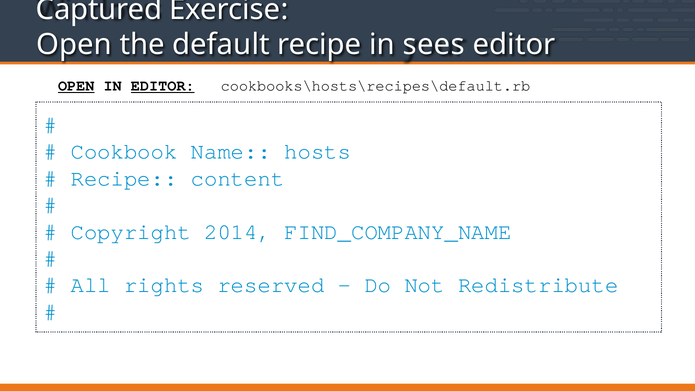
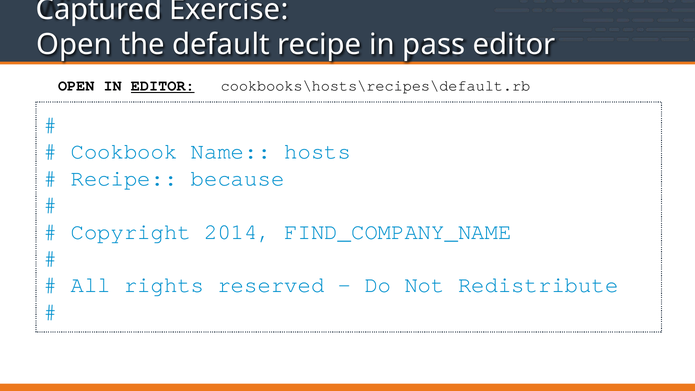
sees: sees -> pass
OPEN at (76, 86) underline: present -> none
content: content -> because
